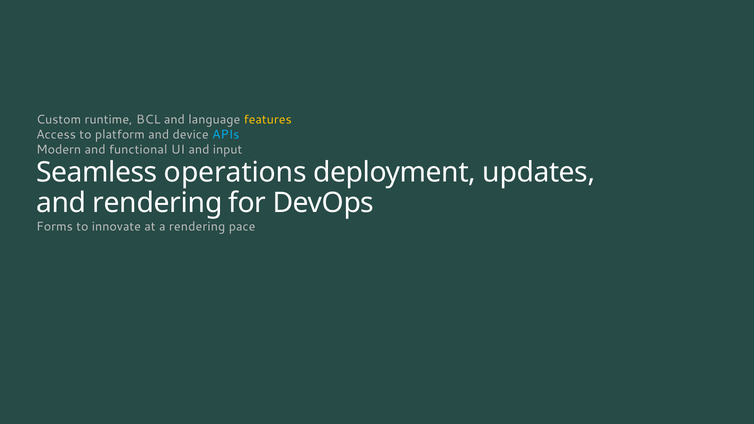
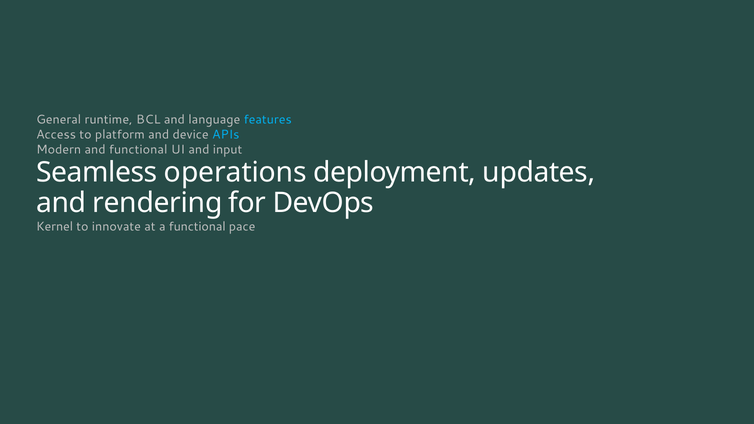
Custom: Custom -> General
features colour: yellow -> light blue
Forms: Forms -> Kernel
a rendering: rendering -> functional
